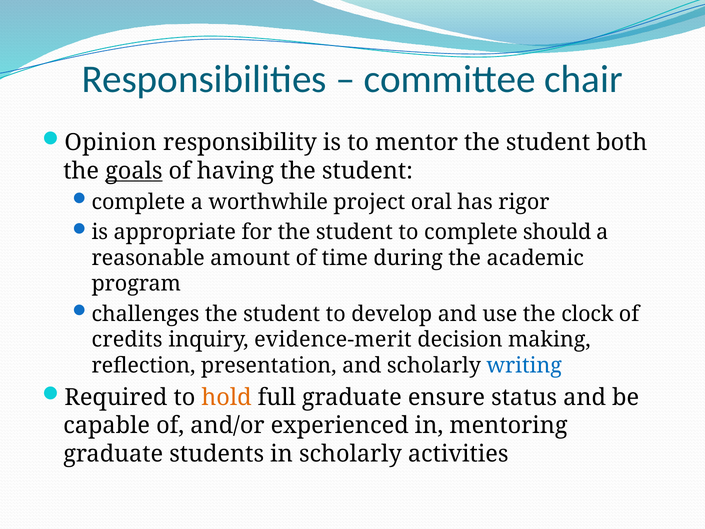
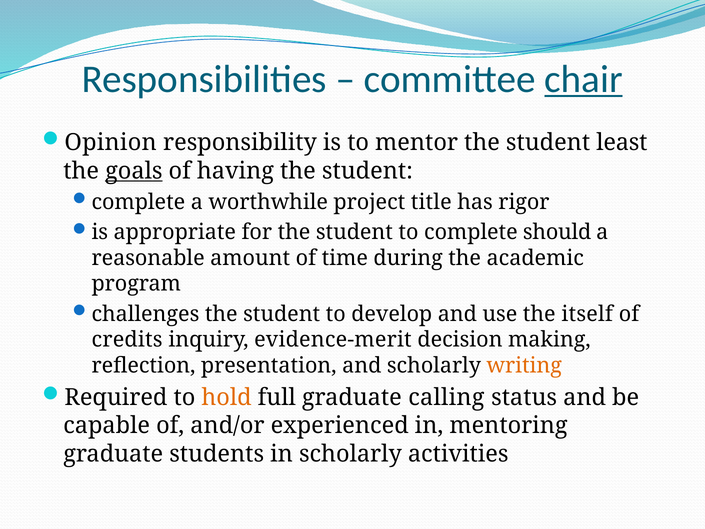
chair underline: none -> present
both: both -> least
oral: oral -> title
clock: clock -> itself
writing colour: blue -> orange
ensure: ensure -> calling
